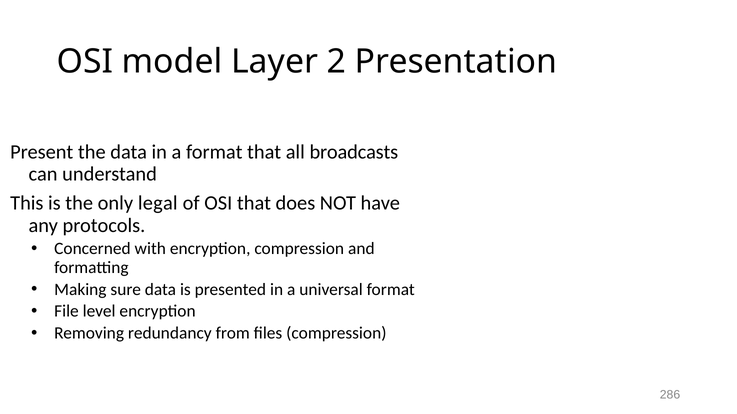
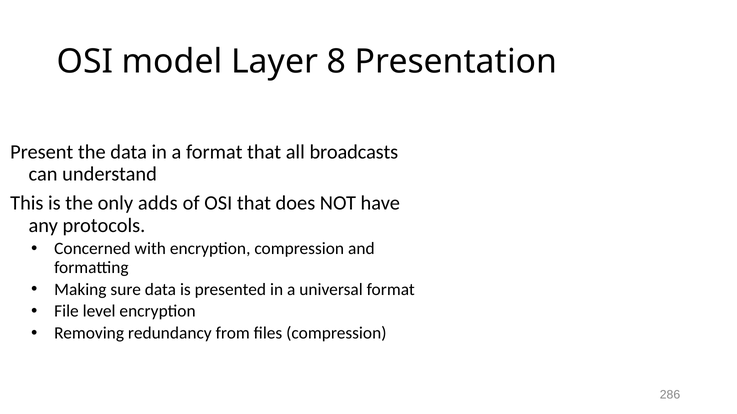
2: 2 -> 8
legal: legal -> adds
